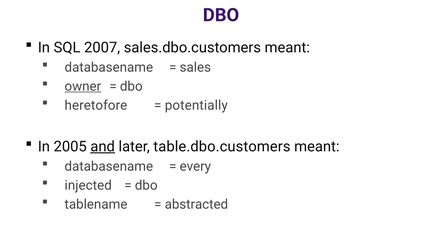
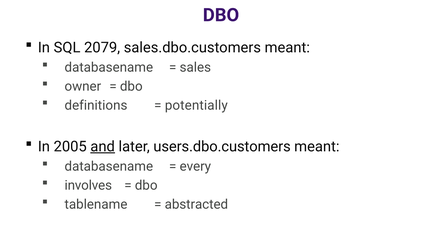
2007: 2007 -> 2079
owner underline: present -> none
heretofore: heretofore -> definitions
table.dbo.customers: table.dbo.customers -> users.dbo.customers
injected: injected -> involves
